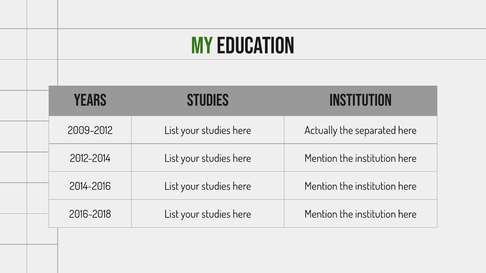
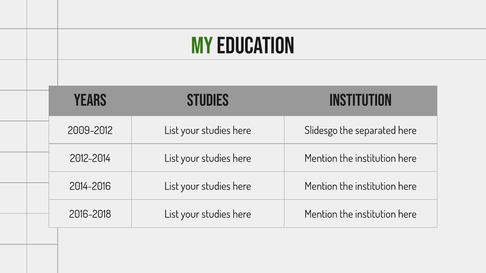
Actually: Actually -> Slidesgo
